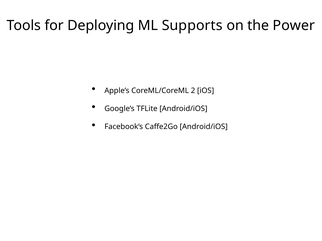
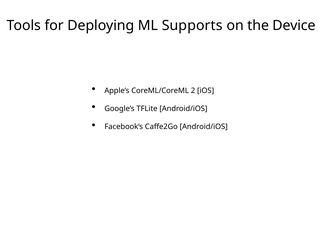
Power: Power -> Device
